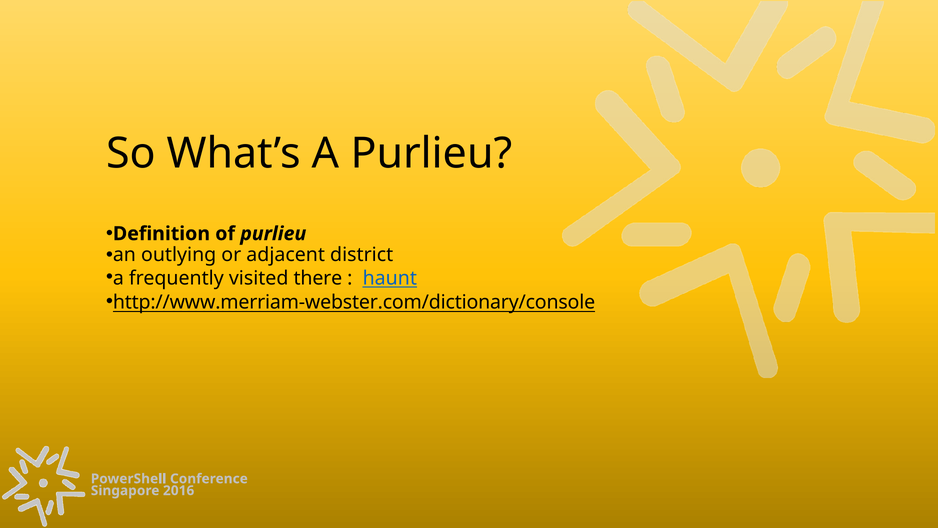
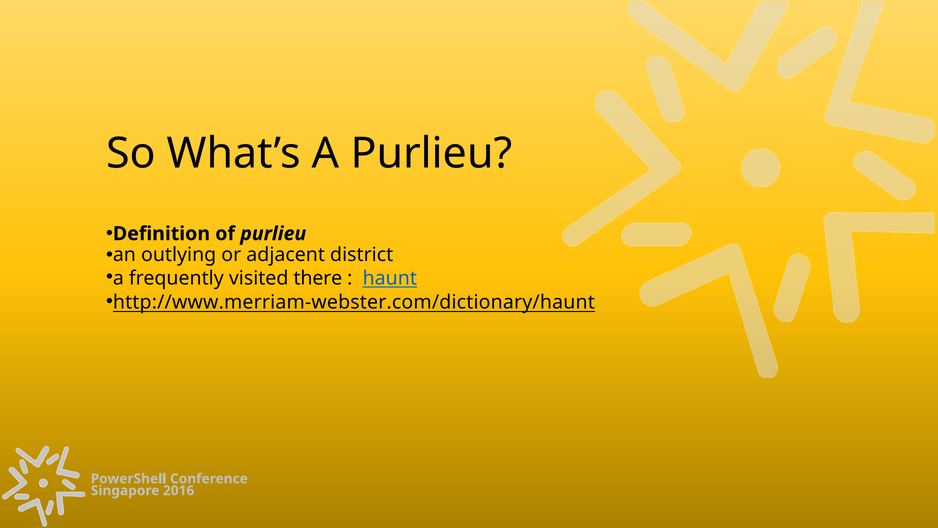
http://www.merriam-webster.com/dictionary/console: http://www.merriam-webster.com/dictionary/console -> http://www.merriam-webster.com/dictionary/haunt
